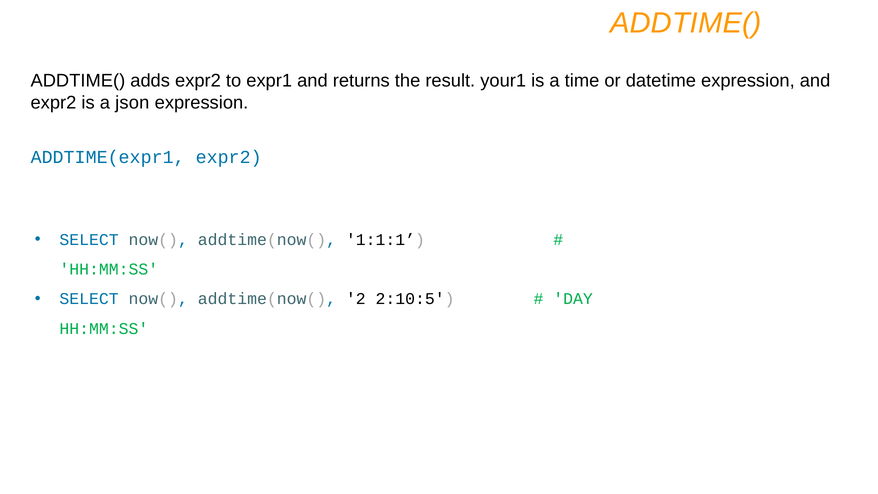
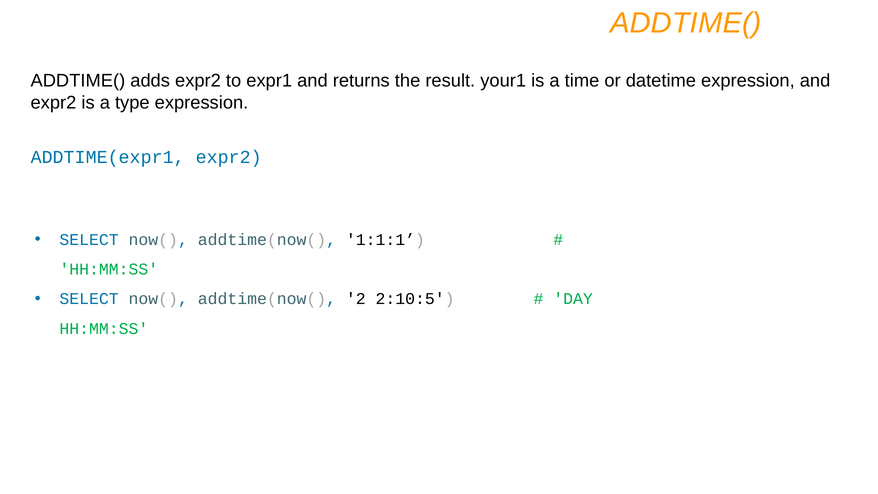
json: json -> type
